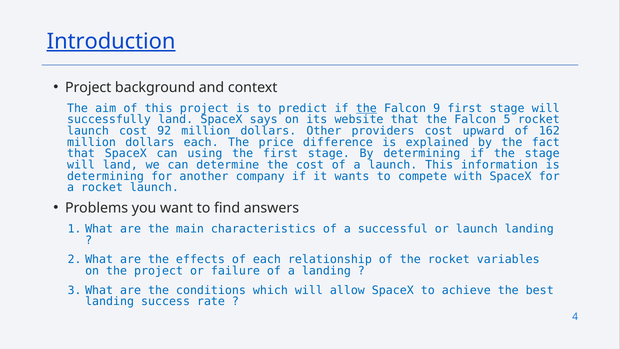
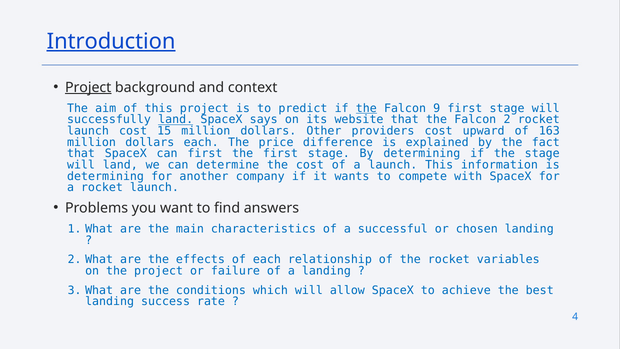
Project at (88, 87) underline: none -> present
land at (176, 120) underline: none -> present
Falcon 5: 5 -> 2
92: 92 -> 15
162: 162 -> 163
can using: using -> first
or launch: launch -> chosen
